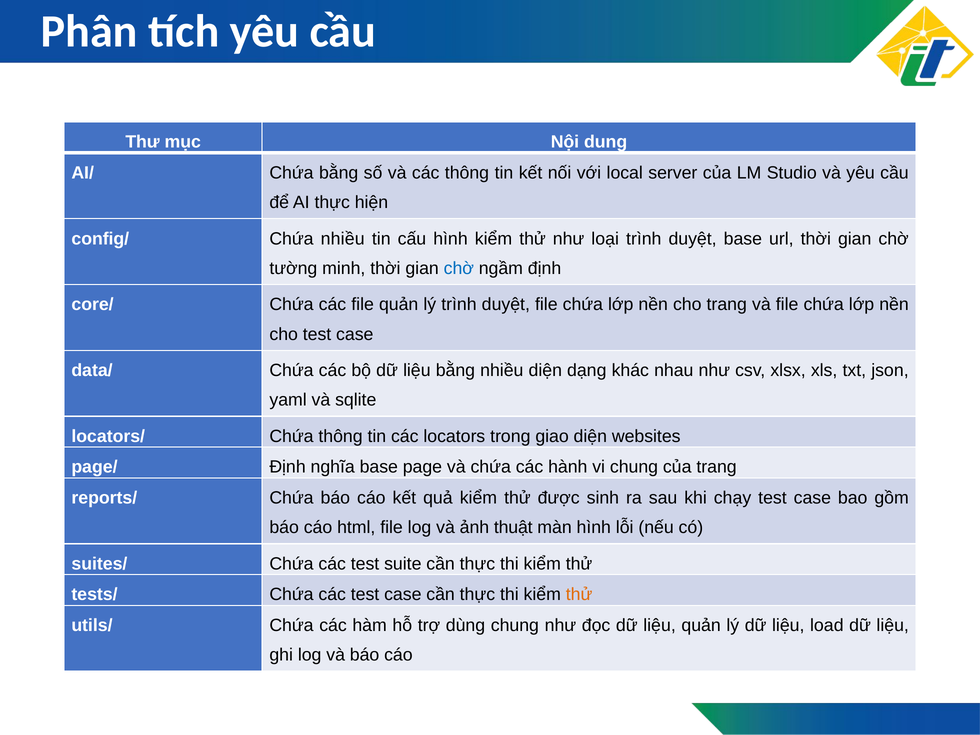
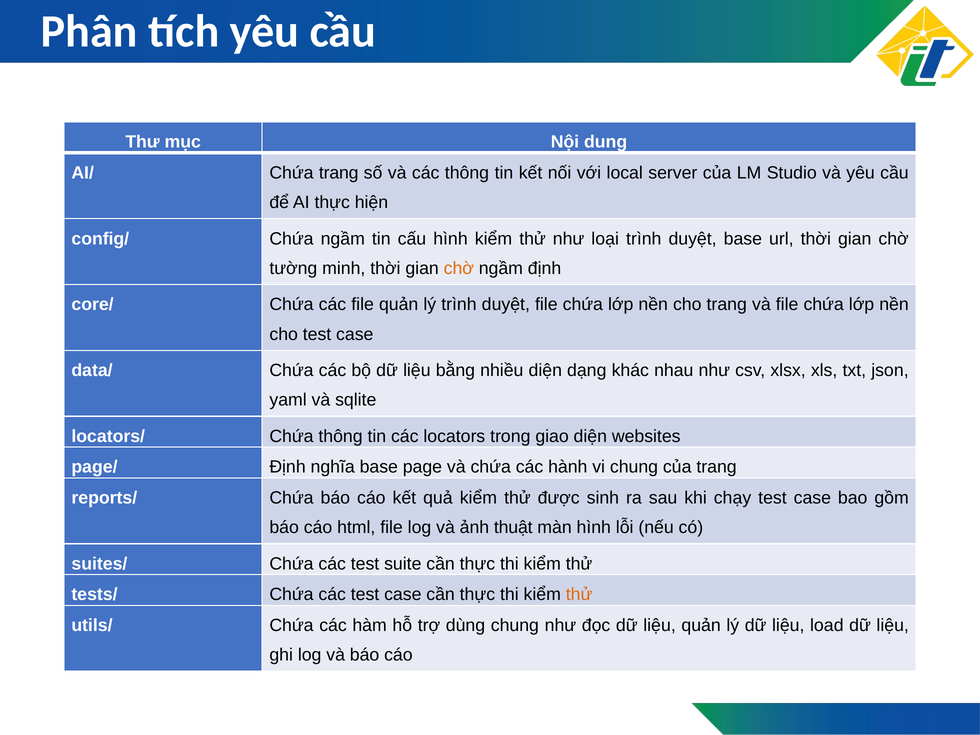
Chứa bằng: bằng -> trang
Chứa nhiều: nhiều -> ngầm
chờ at (459, 268) colour: blue -> orange
